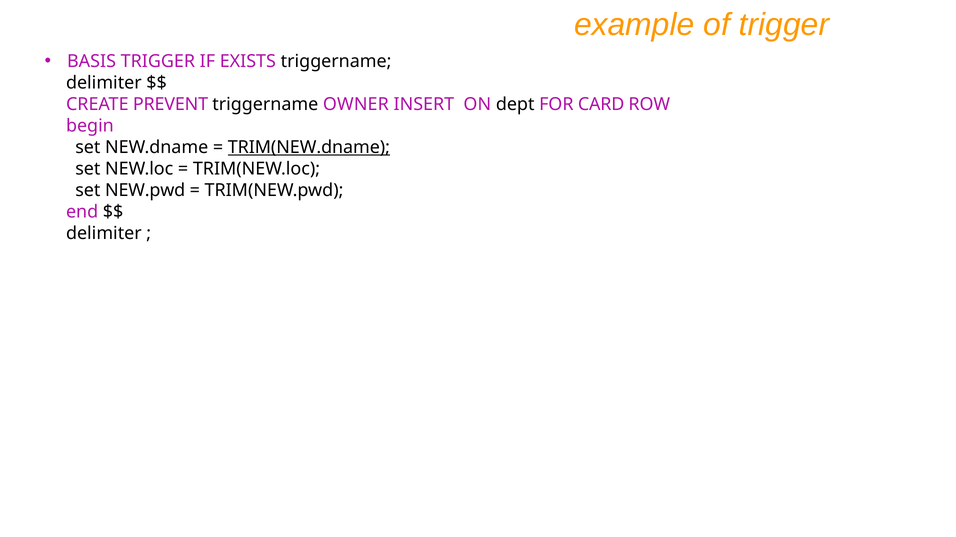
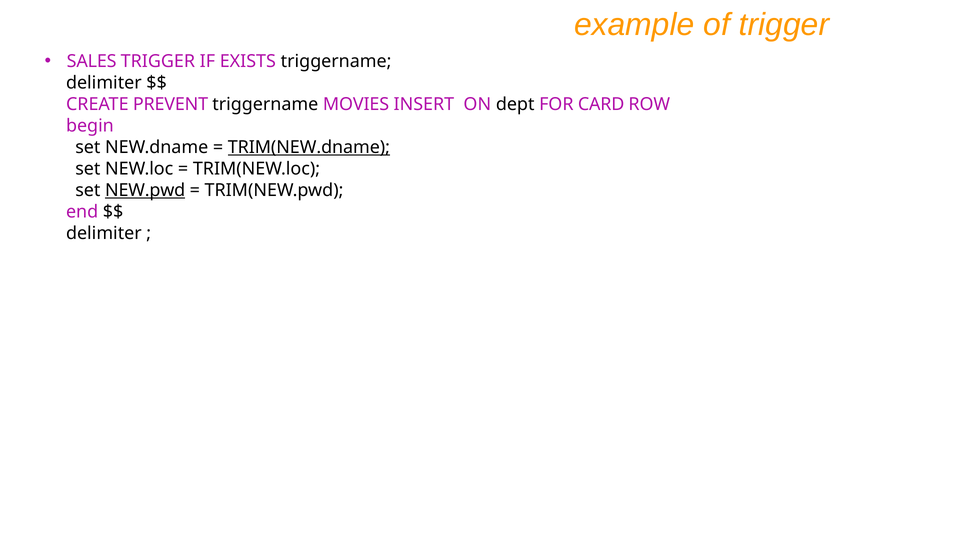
BASIS: BASIS -> SALES
OWNER: OWNER -> MOVIES
NEW.pwd underline: none -> present
